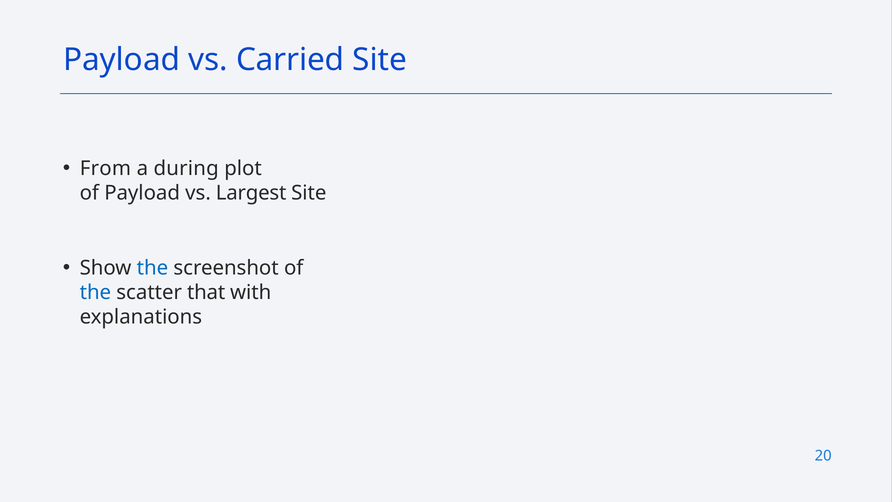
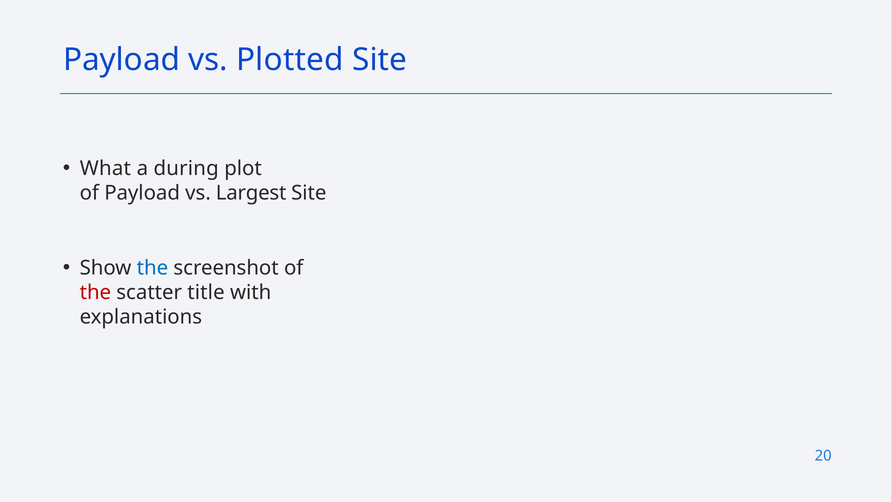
Carried: Carried -> Plotted
From: From -> What
the at (95, 292) colour: blue -> red
that: that -> title
